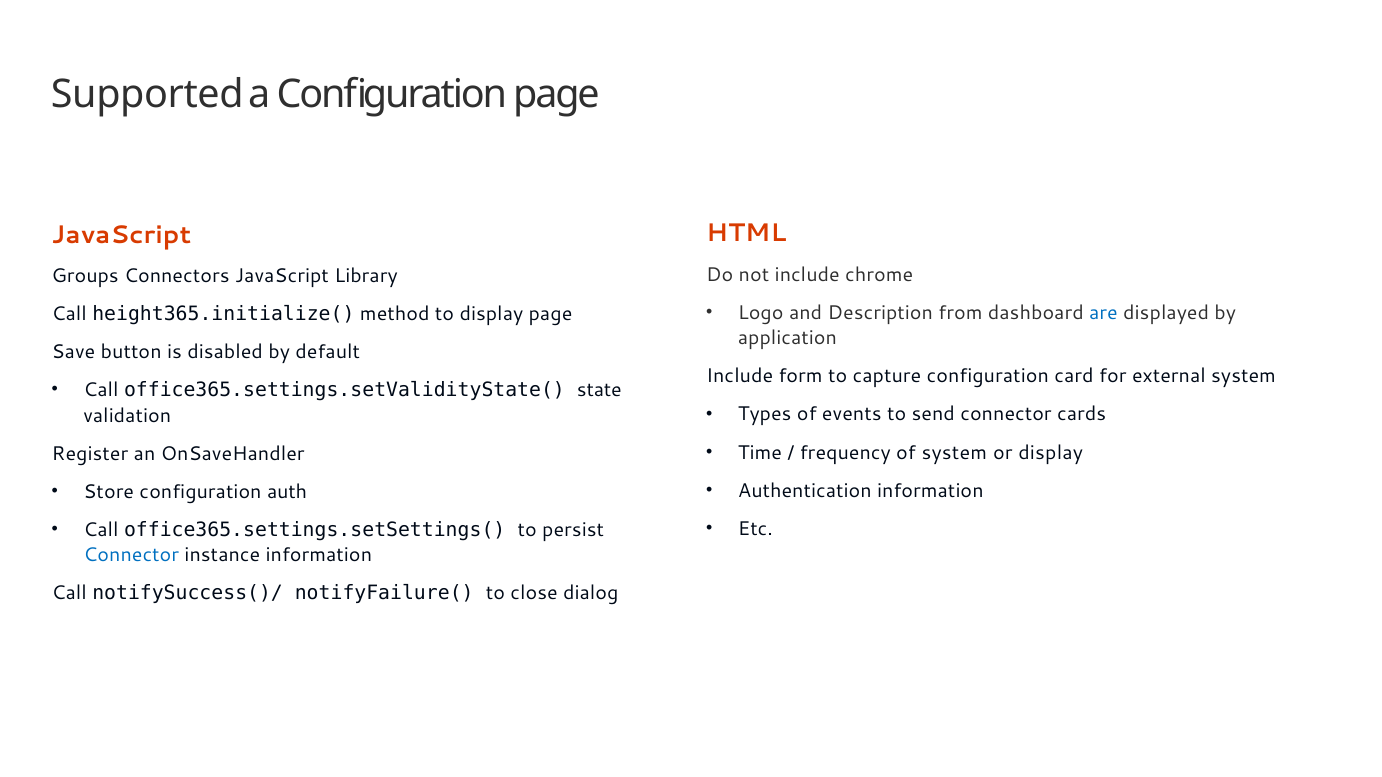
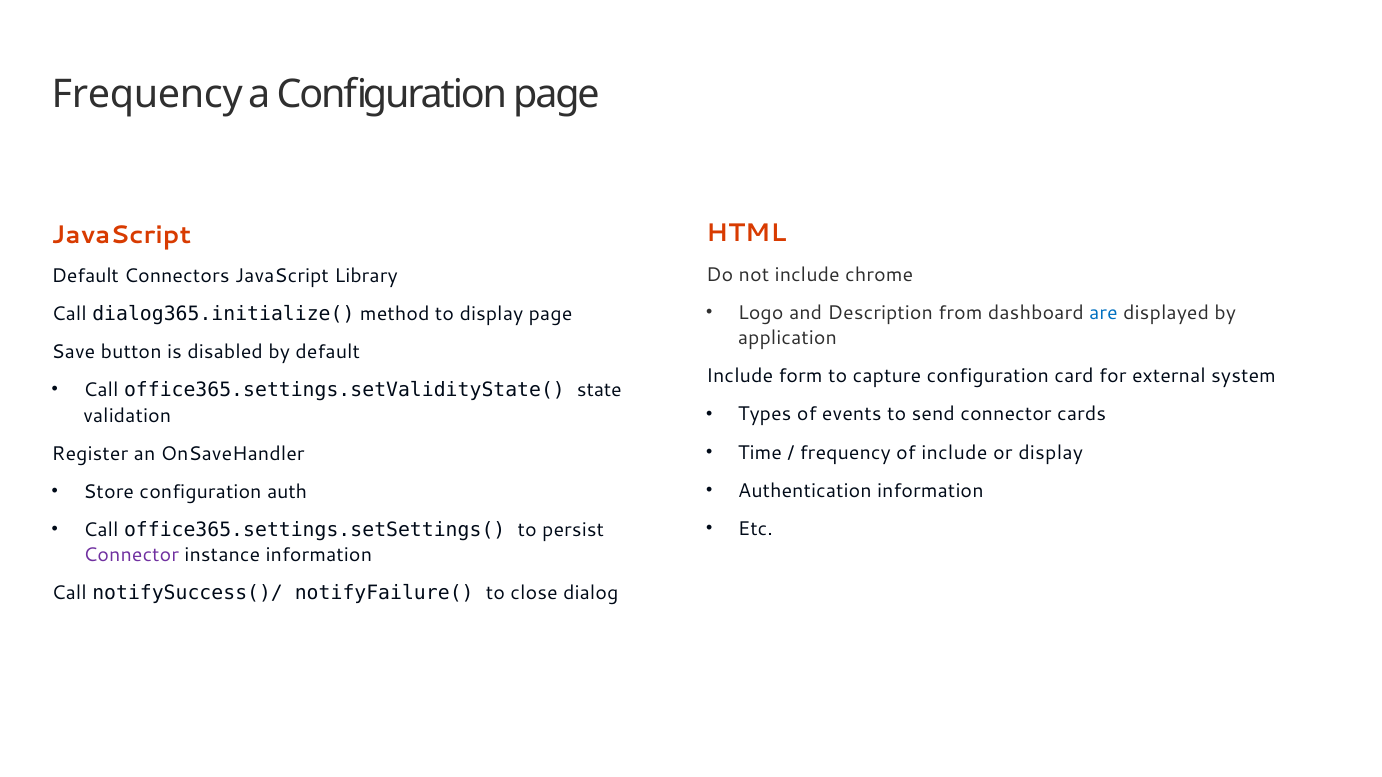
Supported at (147, 95): Supported -> Frequency
Groups at (85, 276): Groups -> Default
height365.initialize(: height365.initialize( -> dialog365.initialize(
of system: system -> include
Connector at (131, 555) colour: blue -> purple
